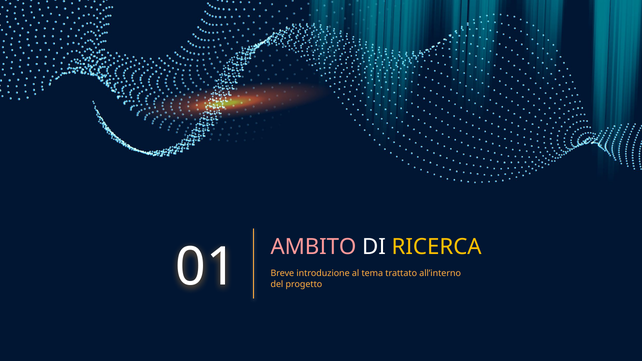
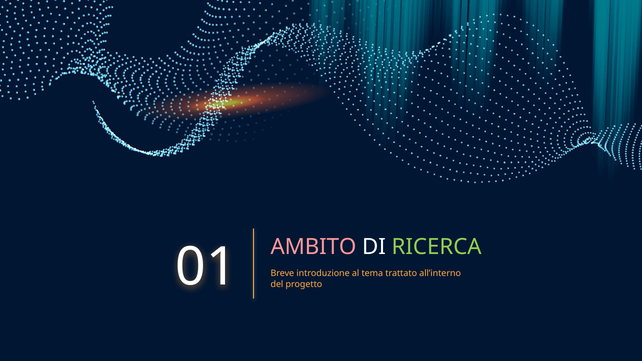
RICERCA colour: yellow -> light green
